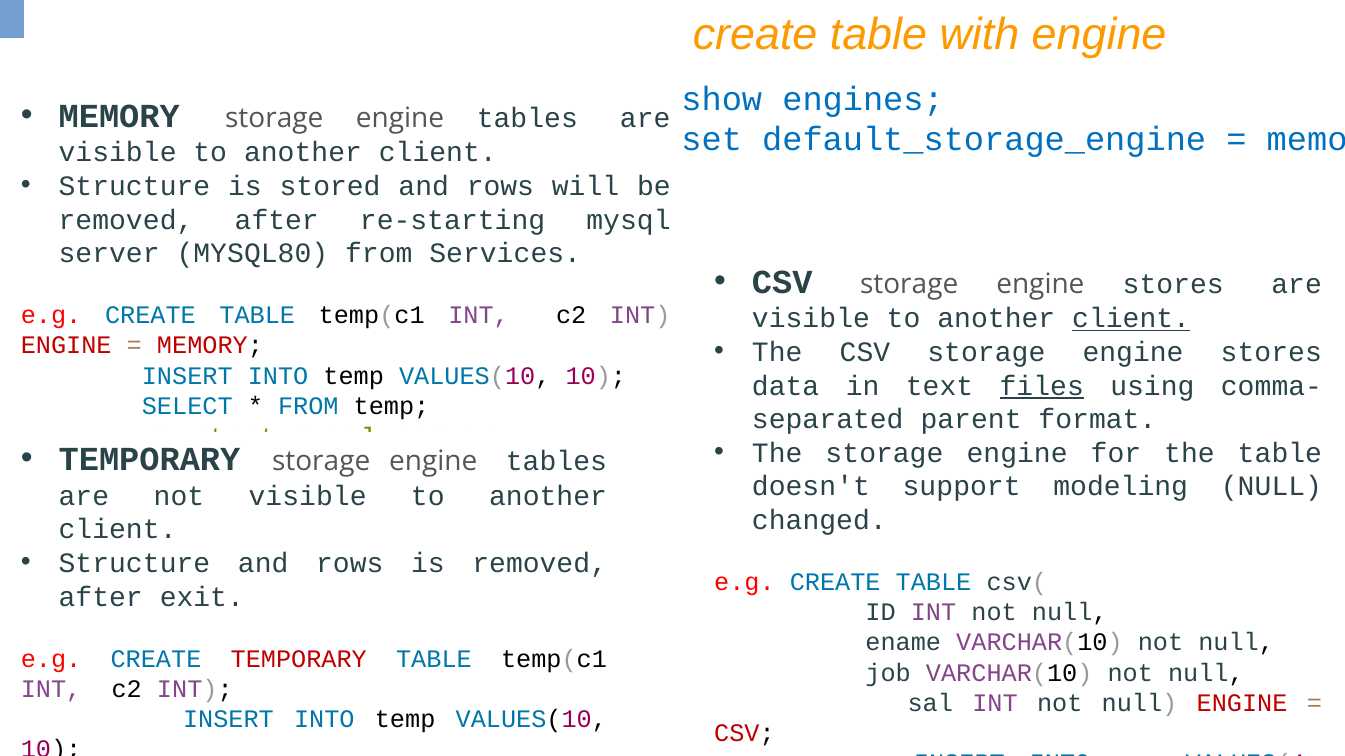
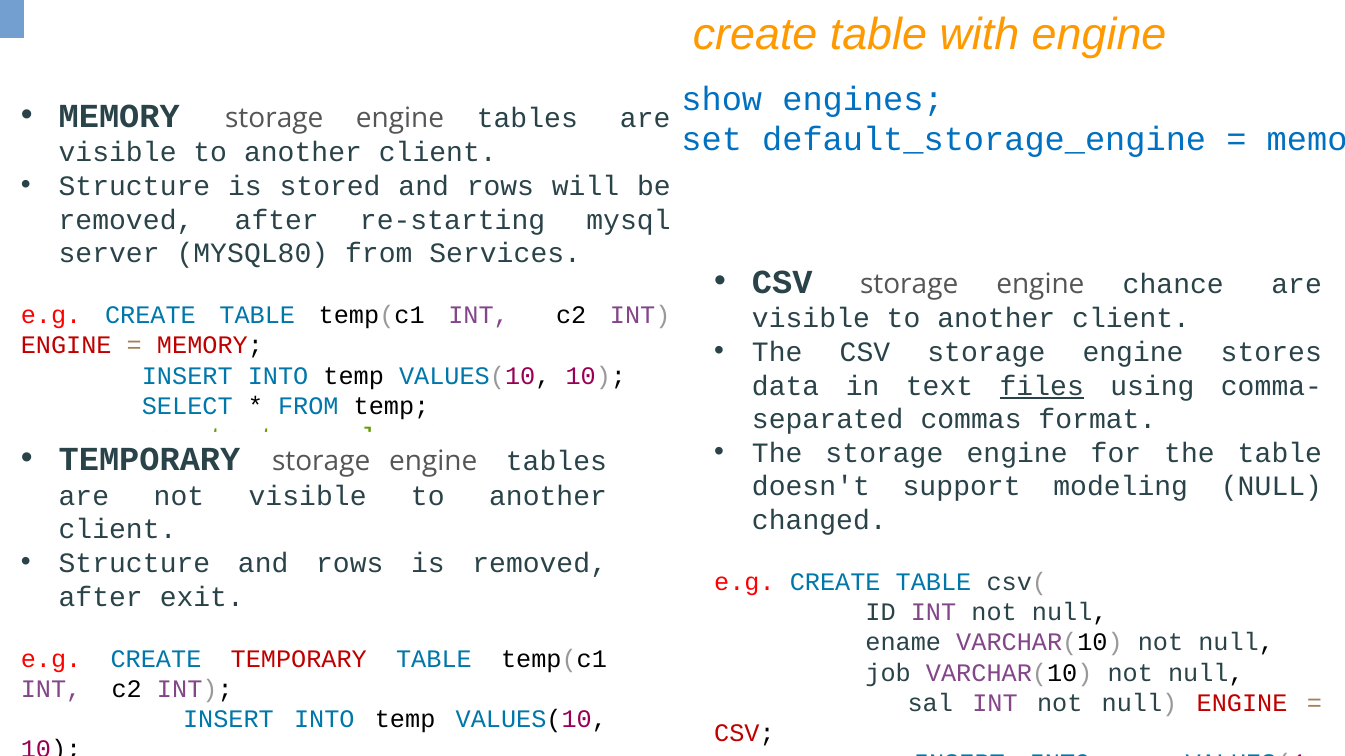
stores at (1173, 284): stores -> chance
client at (1131, 319) underline: present -> none
parent: parent -> commas
